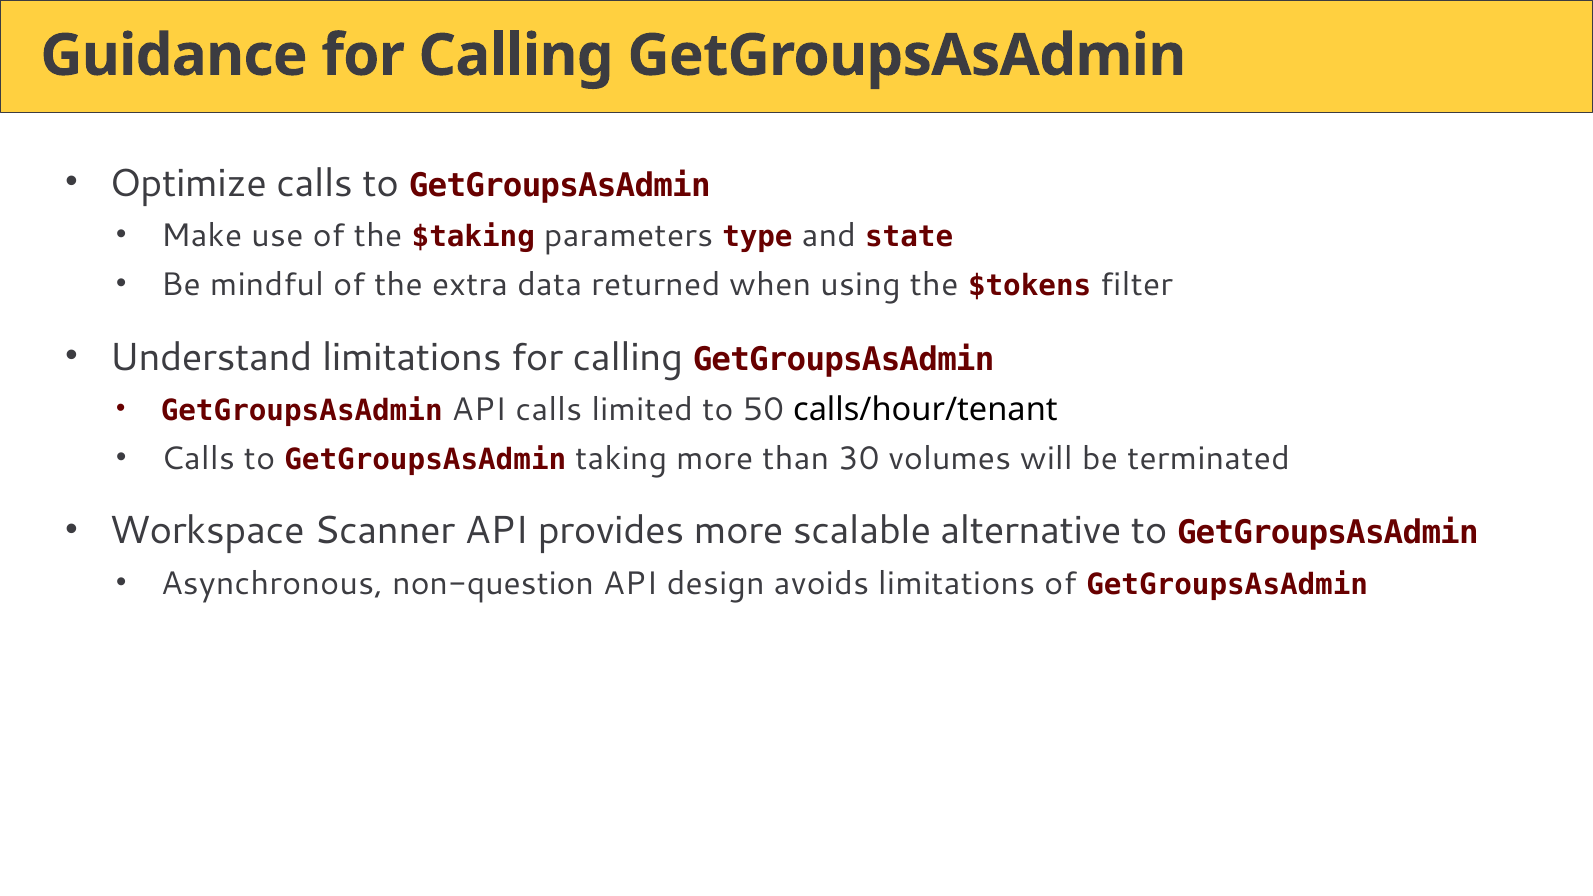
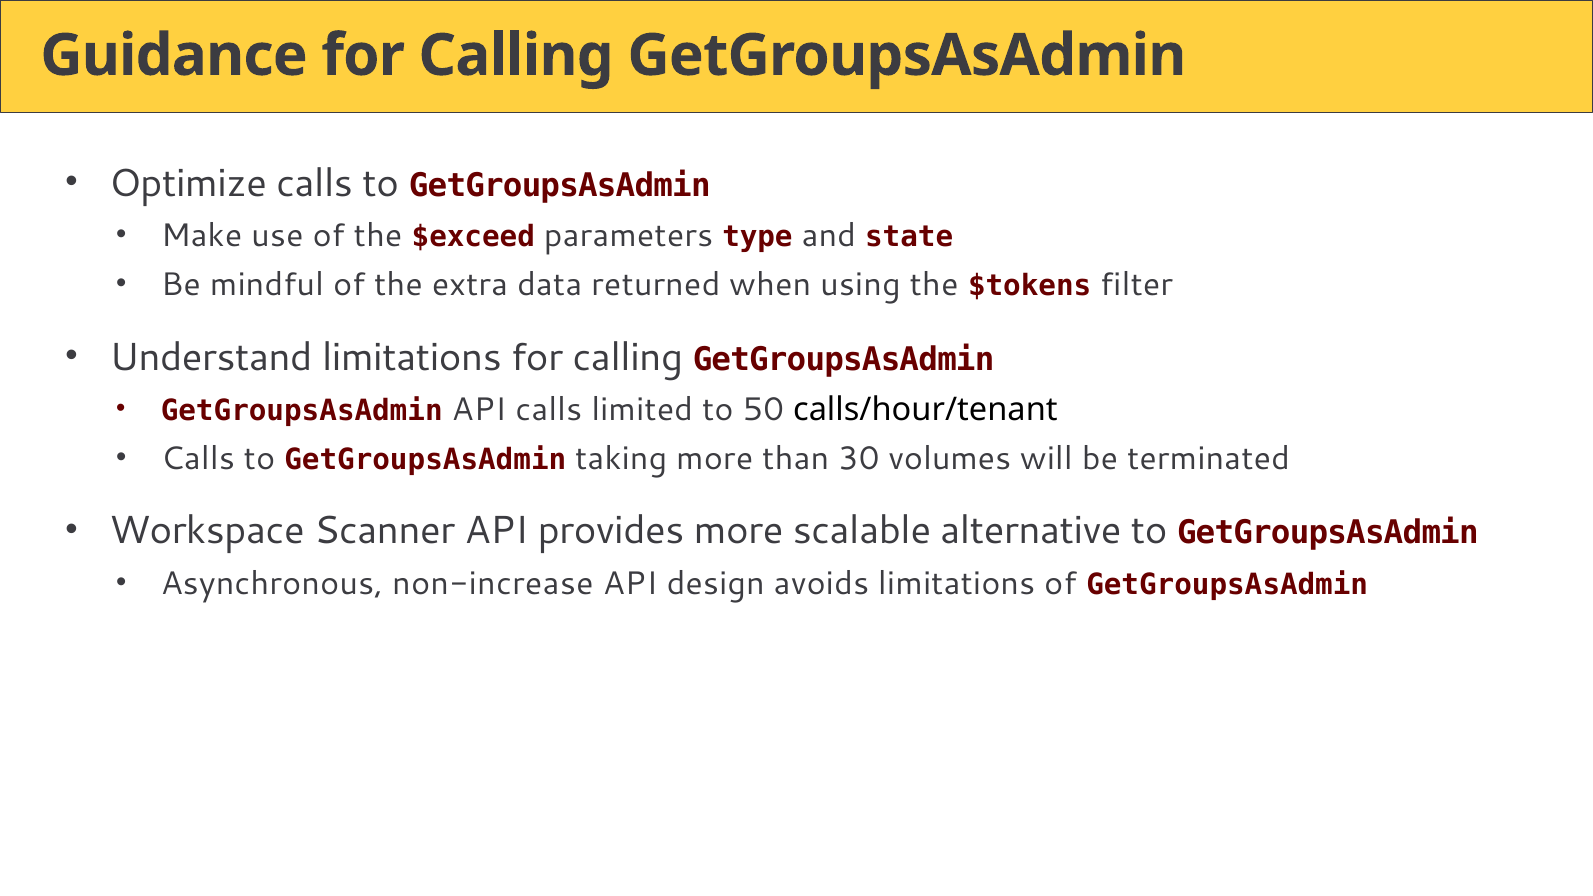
$taking: $taking -> $exceed
non-question: non-question -> non-increase
